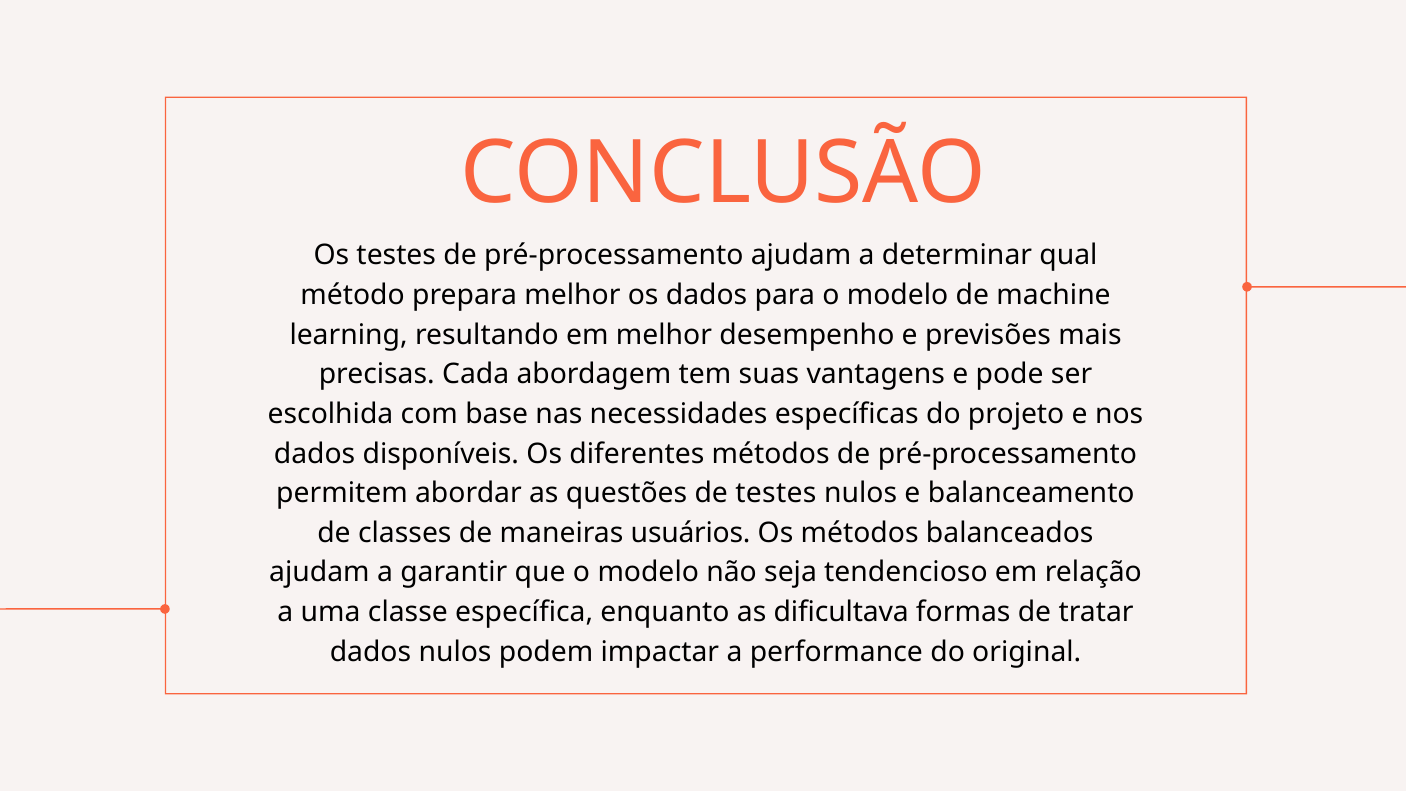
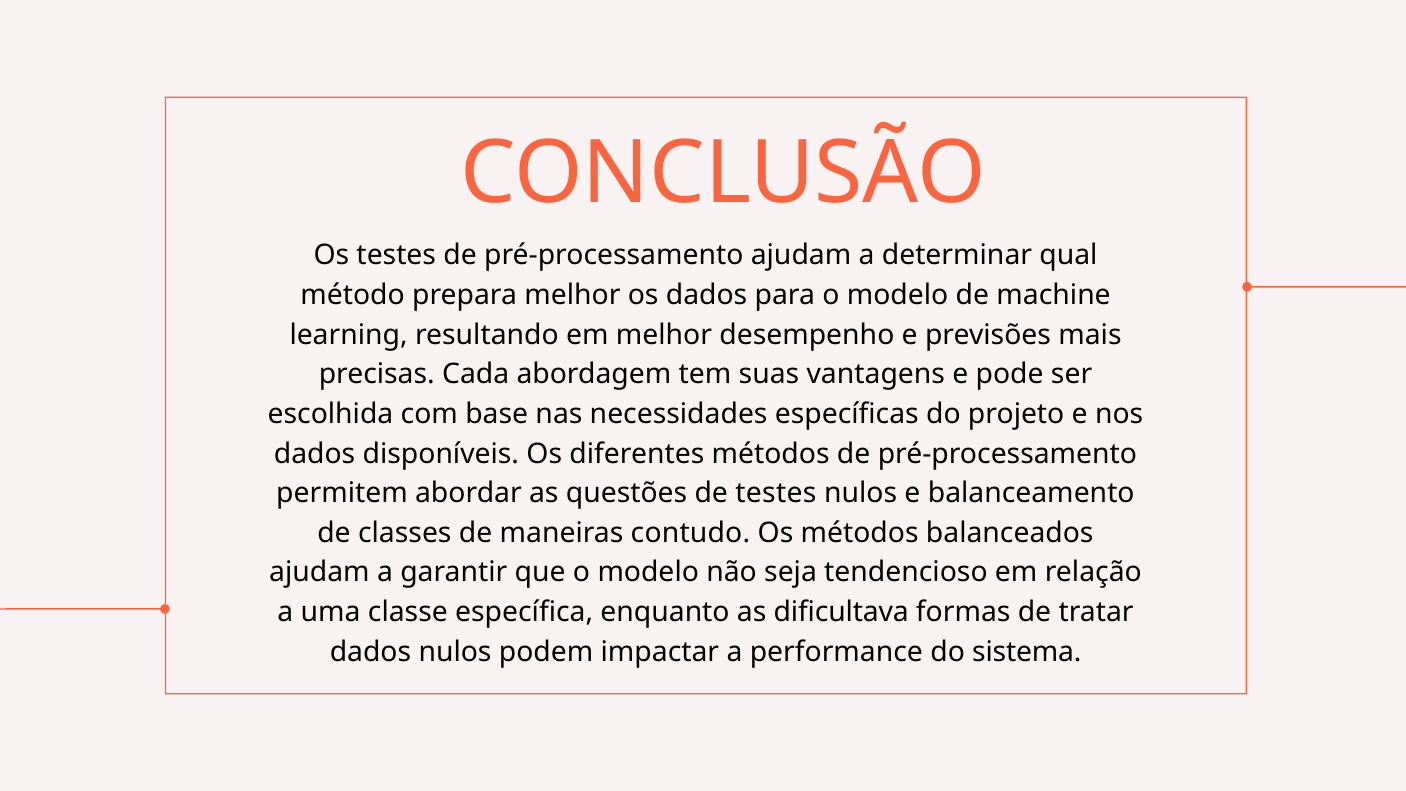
usuários: usuários -> contudo
original: original -> sistema
